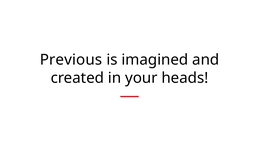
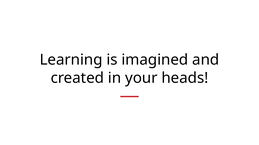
Previous: Previous -> Learning
